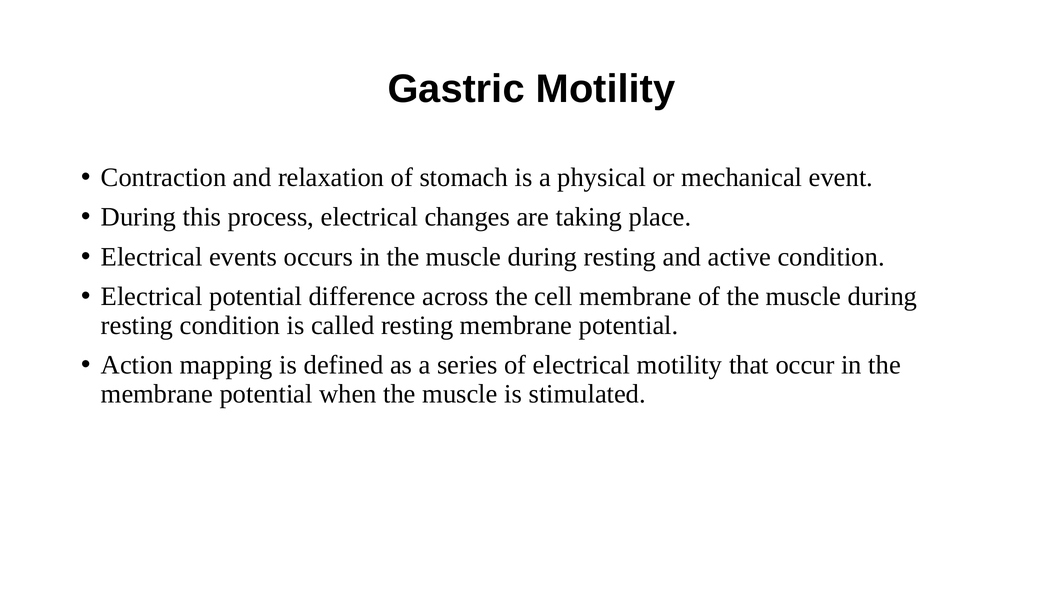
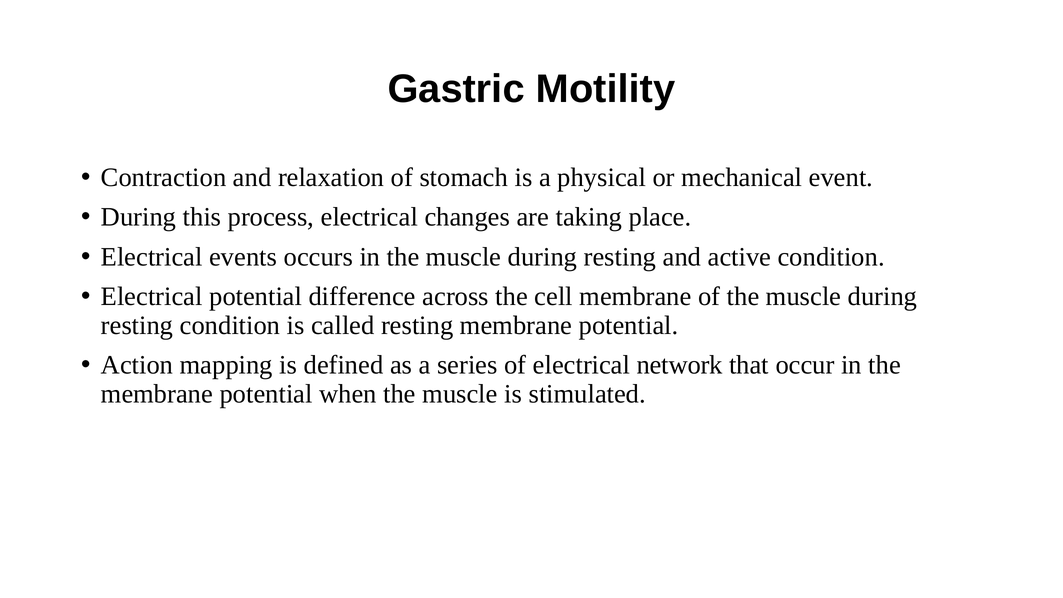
electrical motility: motility -> network
